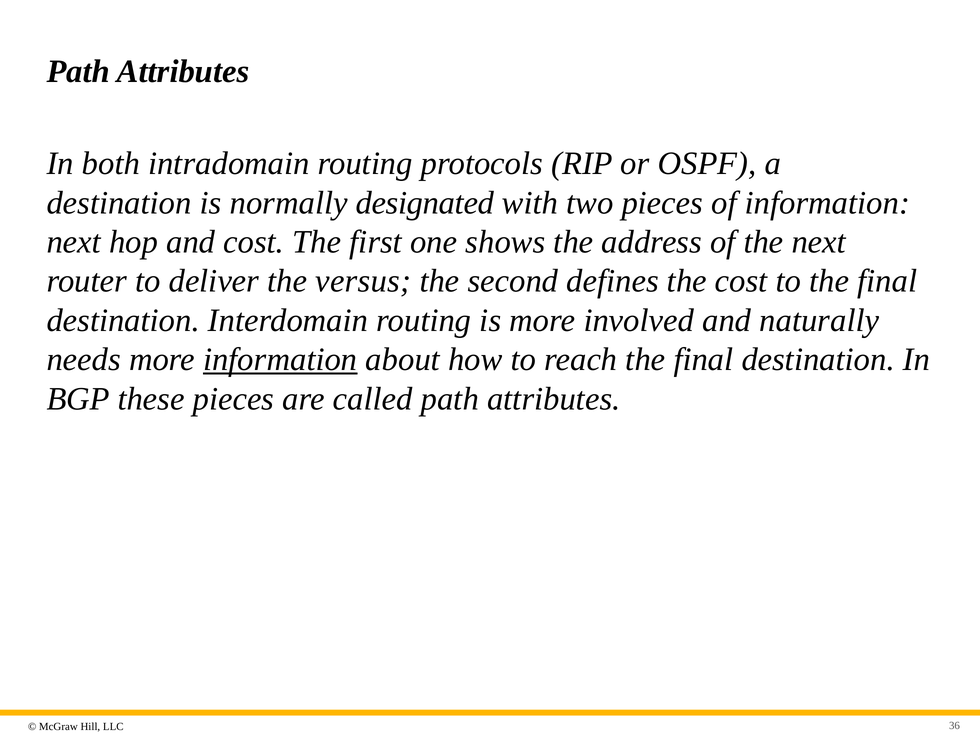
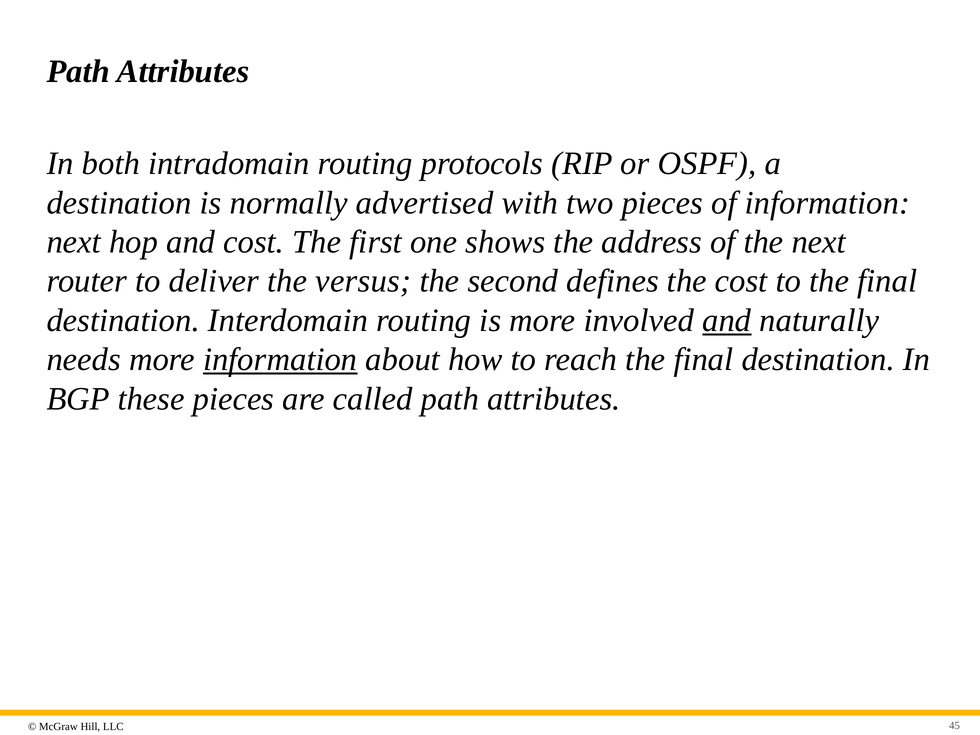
designated: designated -> advertised
and at (727, 320) underline: none -> present
36: 36 -> 45
